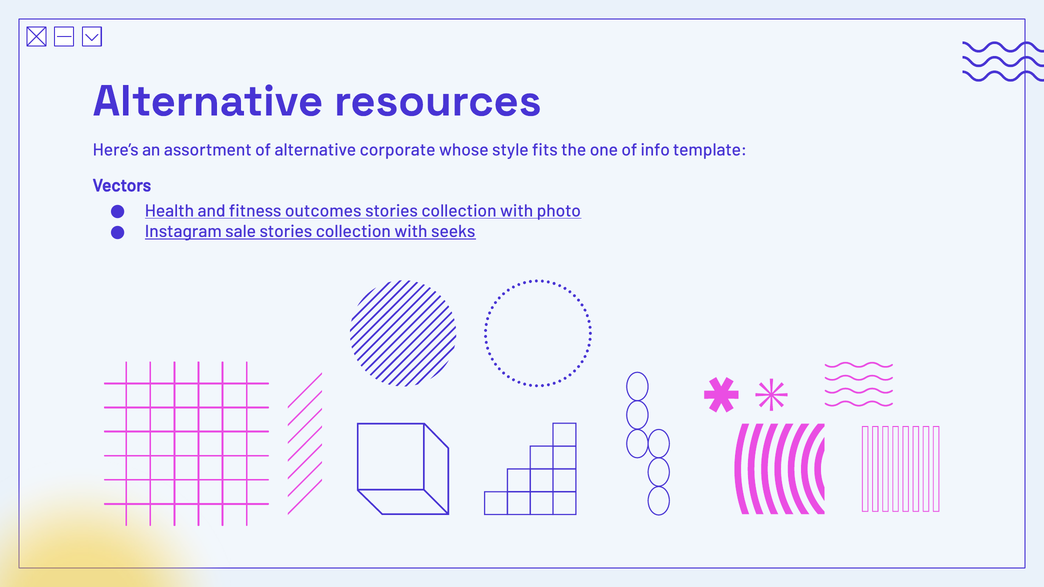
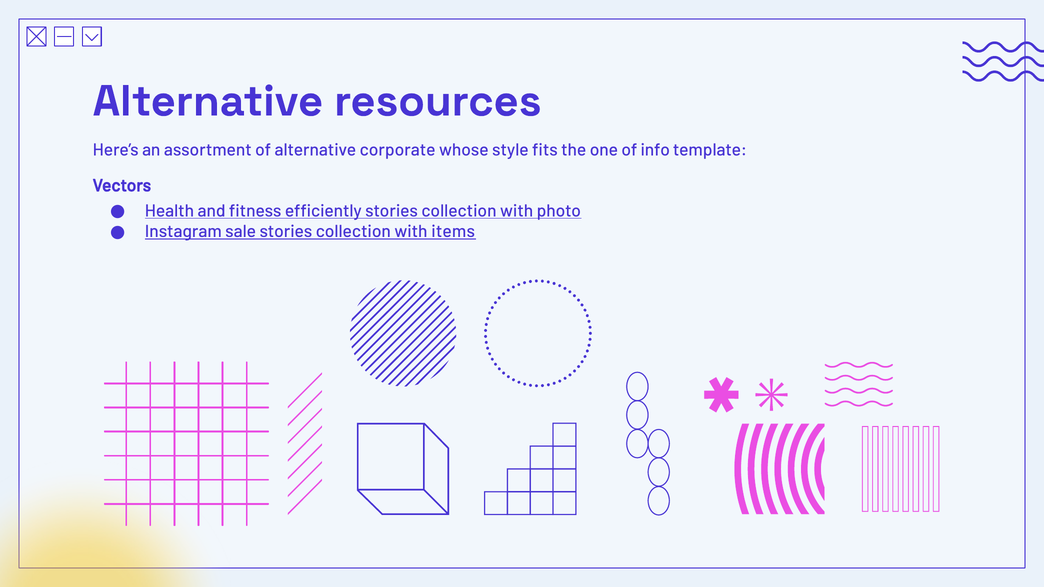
outcomes: outcomes -> efficiently
seeks: seeks -> items
